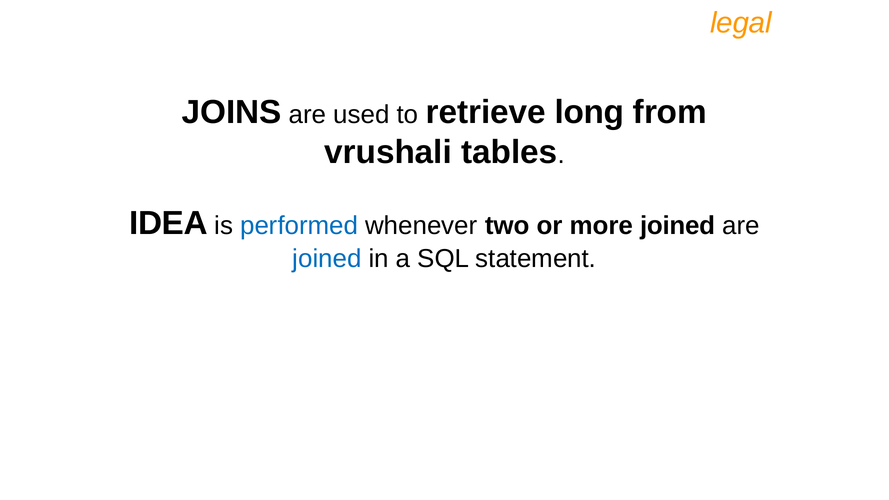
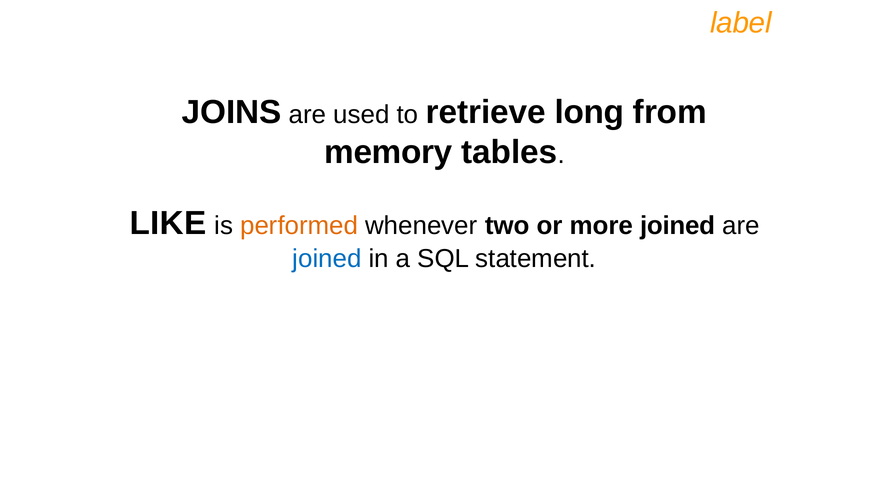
legal: legal -> label
vrushali: vrushali -> memory
IDEA: IDEA -> LIKE
performed colour: blue -> orange
